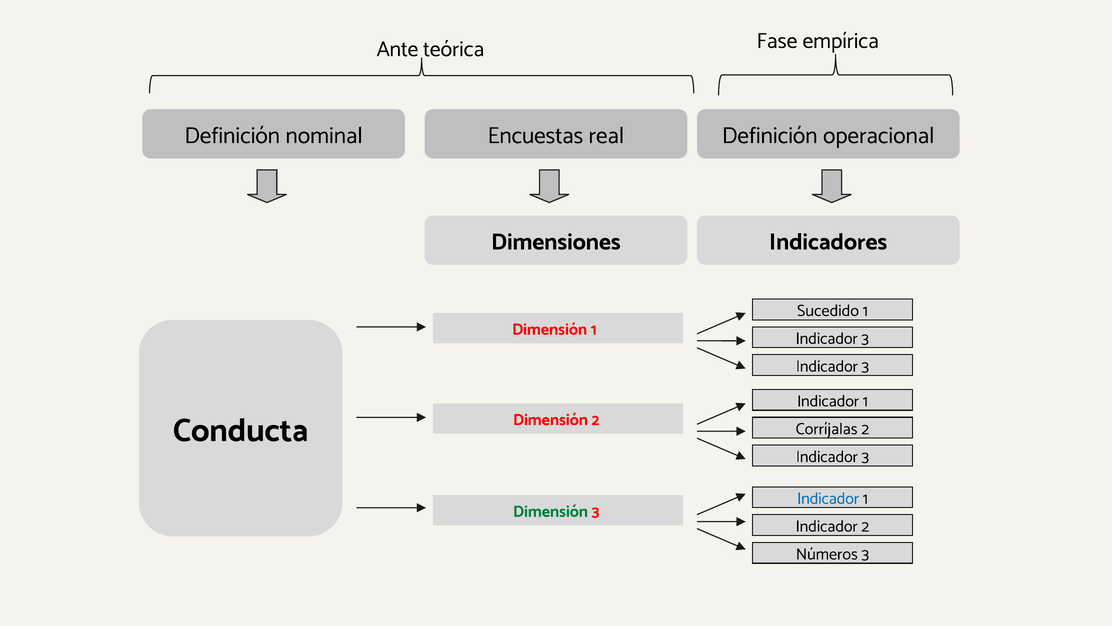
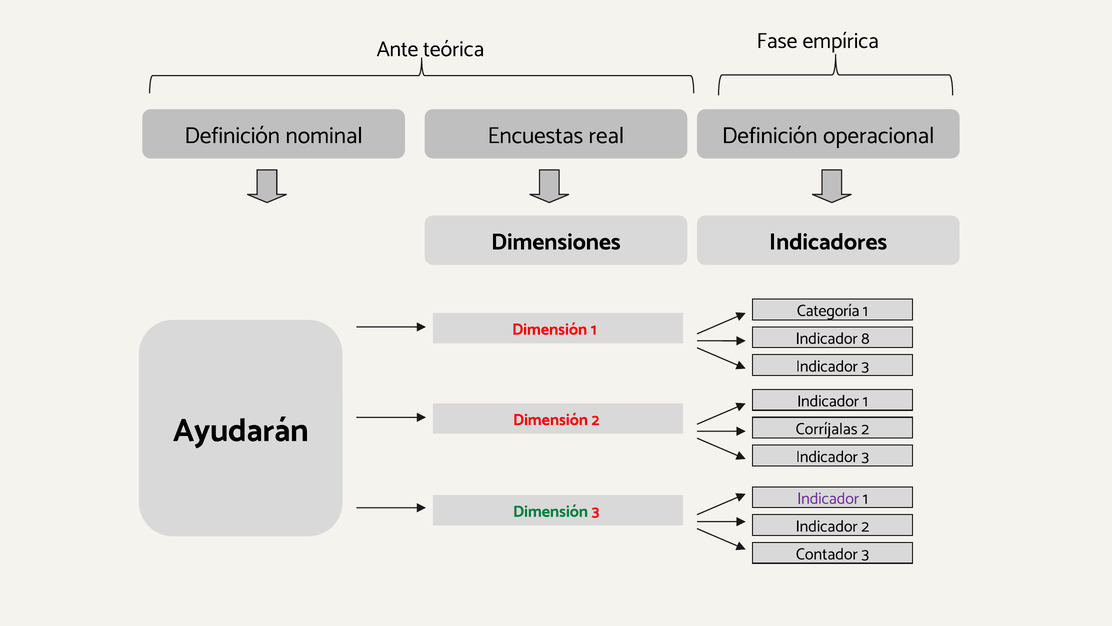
Sucedido: Sucedido -> Categoría
3 at (865, 338): 3 -> 8
Conducta: Conducta -> Ayudarán
Indicador at (828, 498) colour: blue -> purple
Números: Números -> Contador
